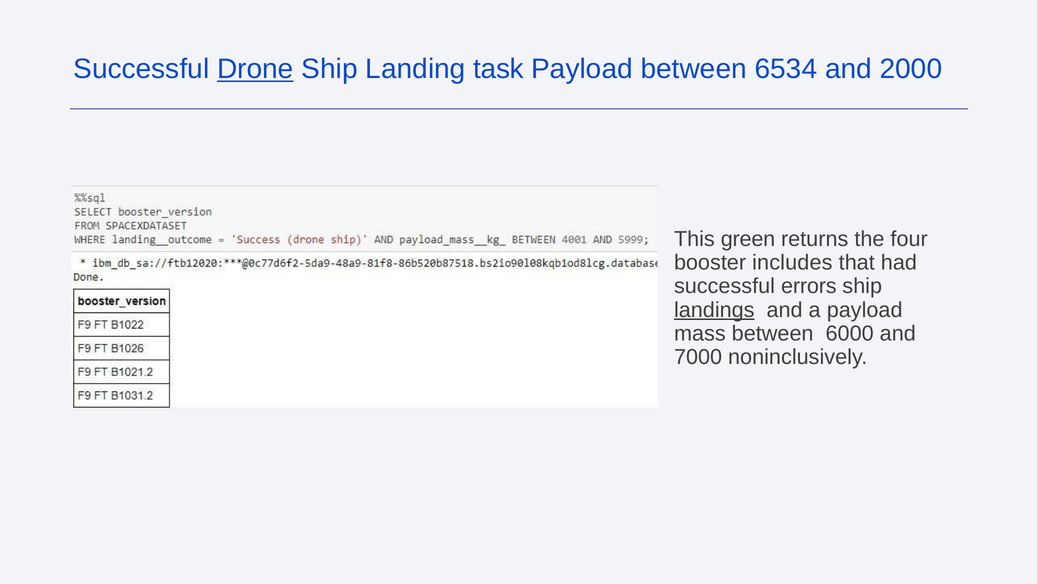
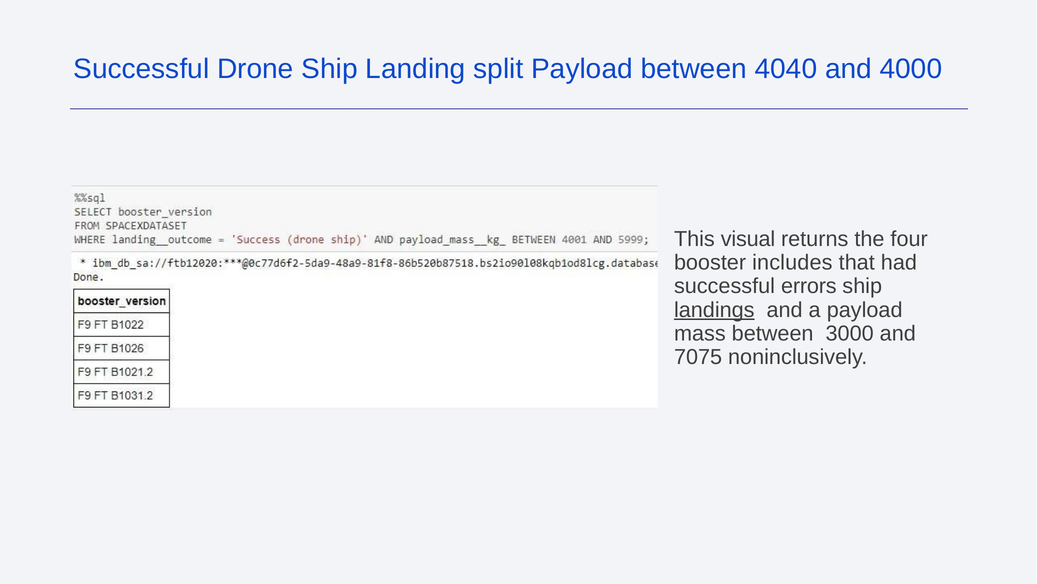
Drone underline: present -> none
task: task -> split
6534: 6534 -> 4040
2000: 2000 -> 4000
green: green -> visual
6000: 6000 -> 3000
7000: 7000 -> 7075
